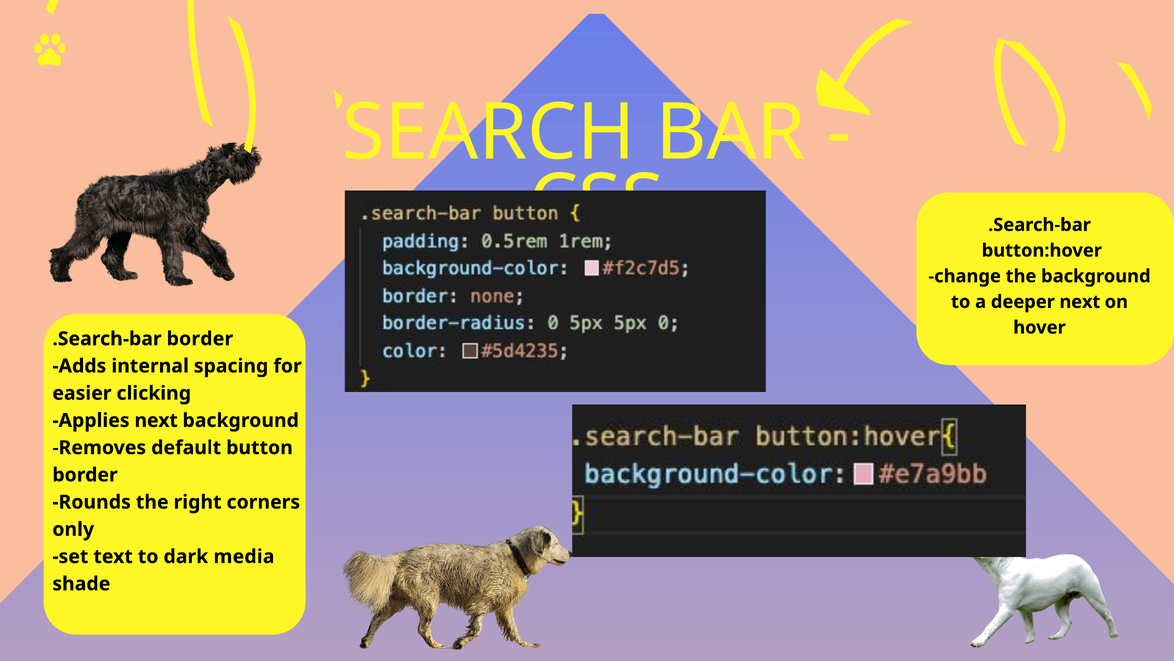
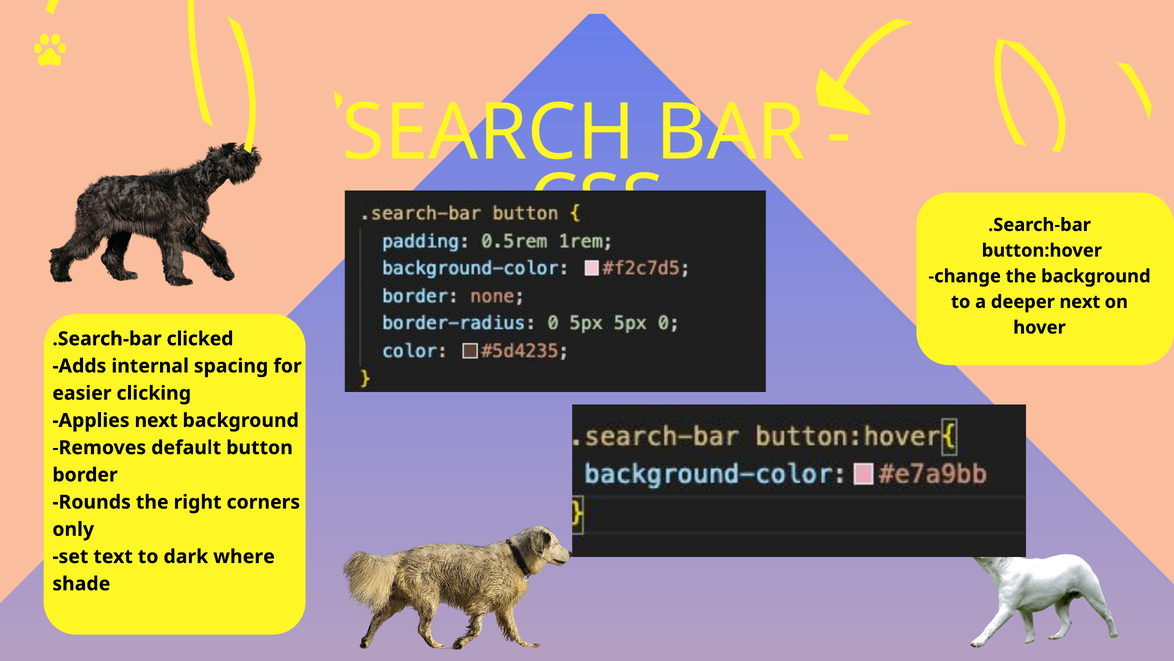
.Search-bar border: border -> clicked
media: media -> where
